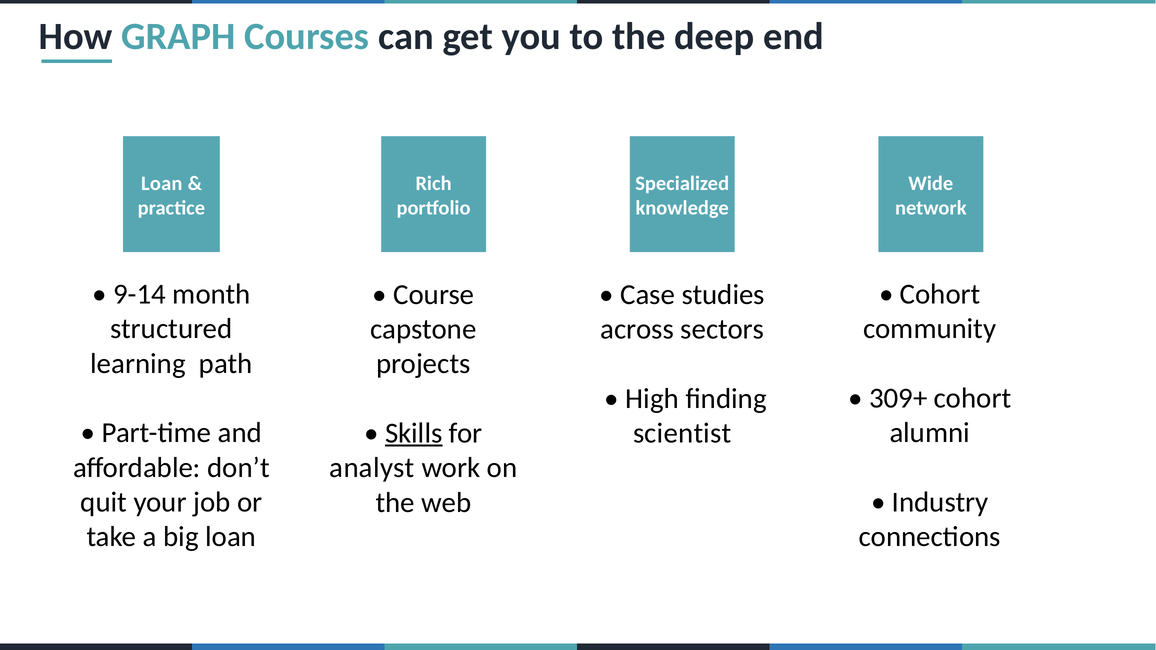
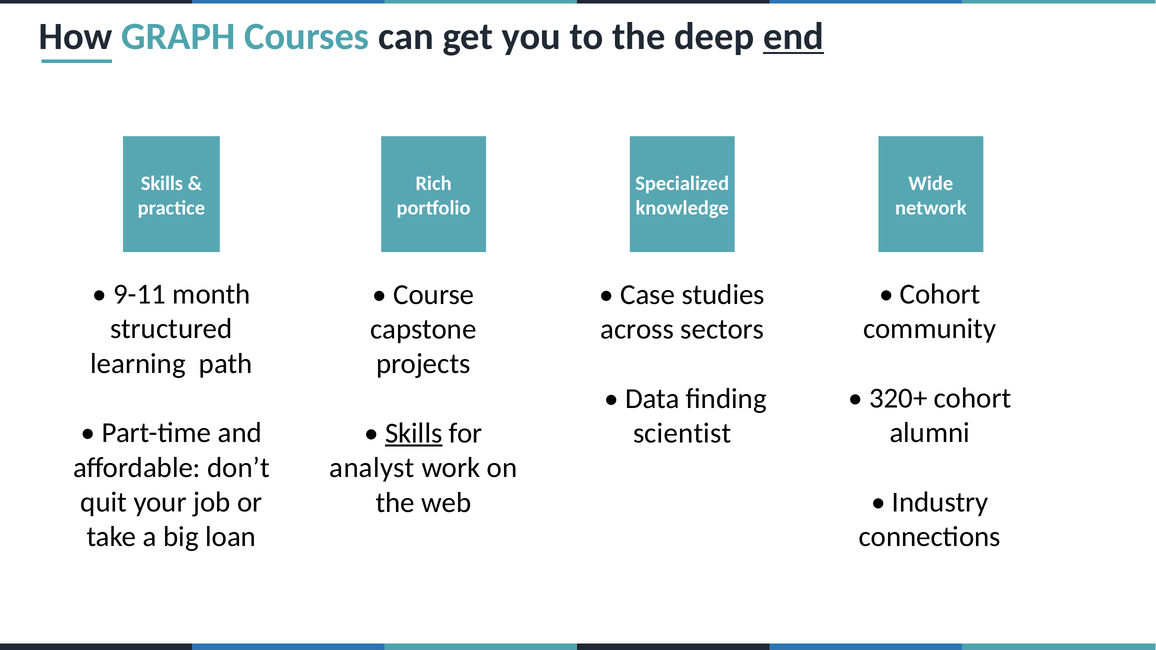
end underline: none -> present
Loan at (162, 183): Loan -> Skills
9-14: 9-14 -> 9-11
309+: 309+ -> 320+
High: High -> Data
